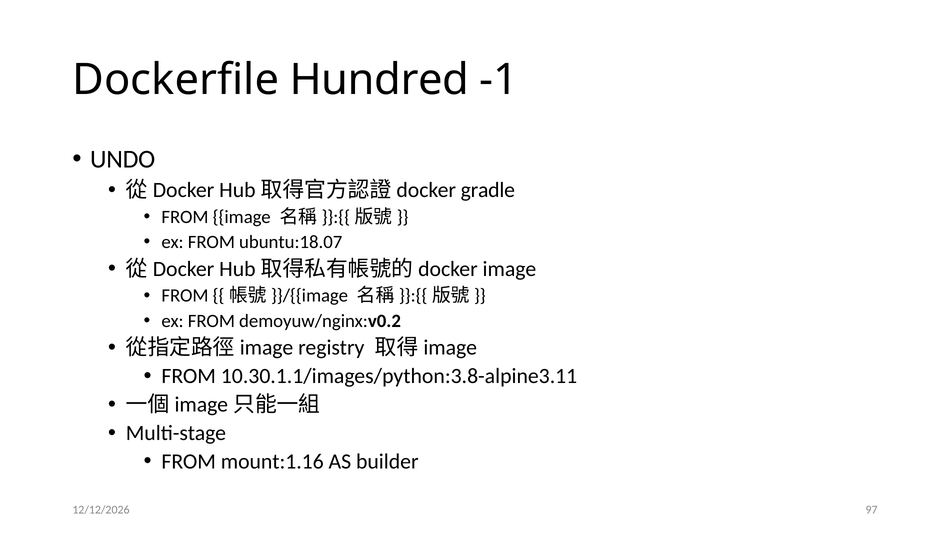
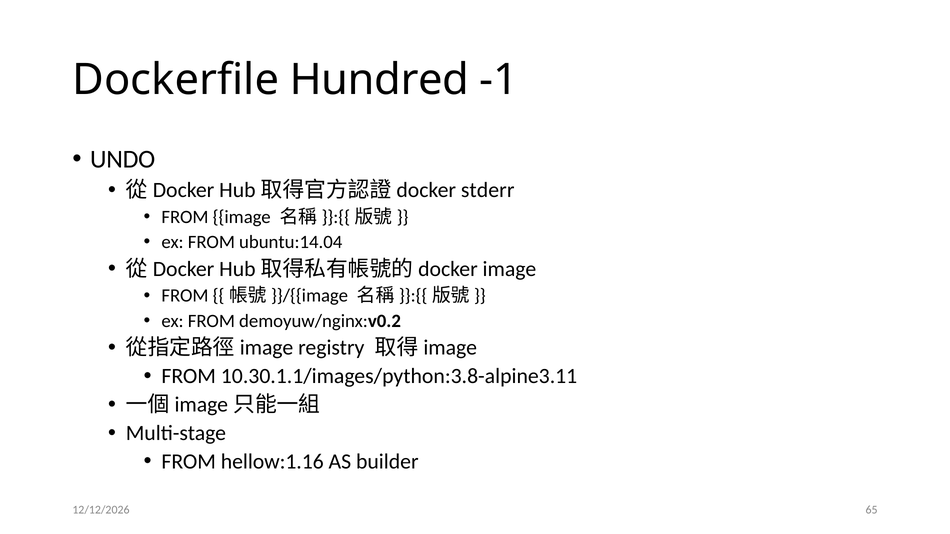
gradle: gradle -> stderr
ubuntu:18.07: ubuntu:18.07 -> ubuntu:14.04
mount:1.16: mount:1.16 -> hellow:1.16
97: 97 -> 65
